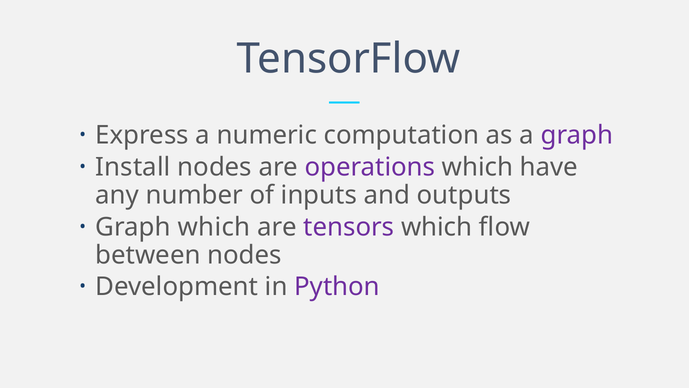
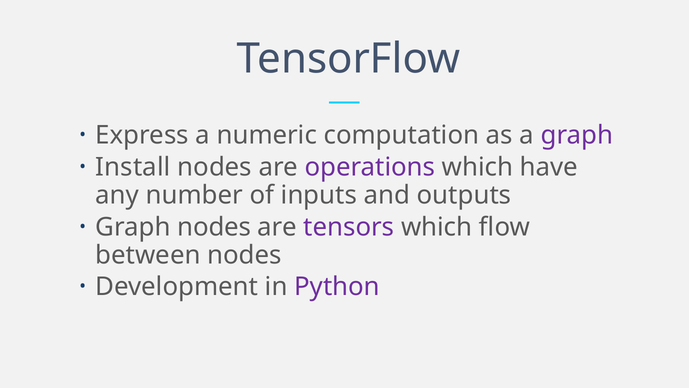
Graph which: which -> nodes
